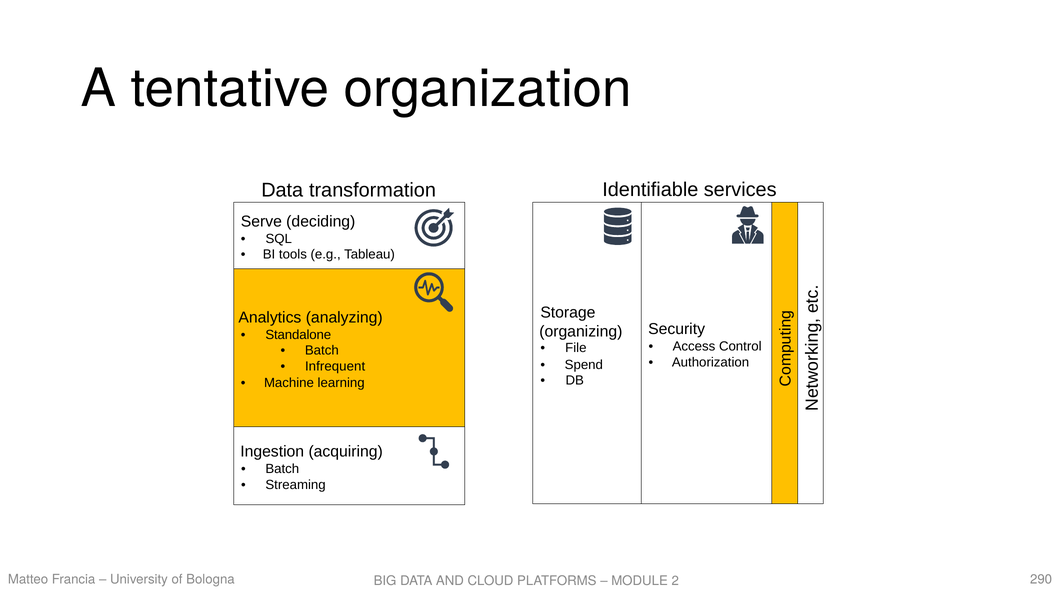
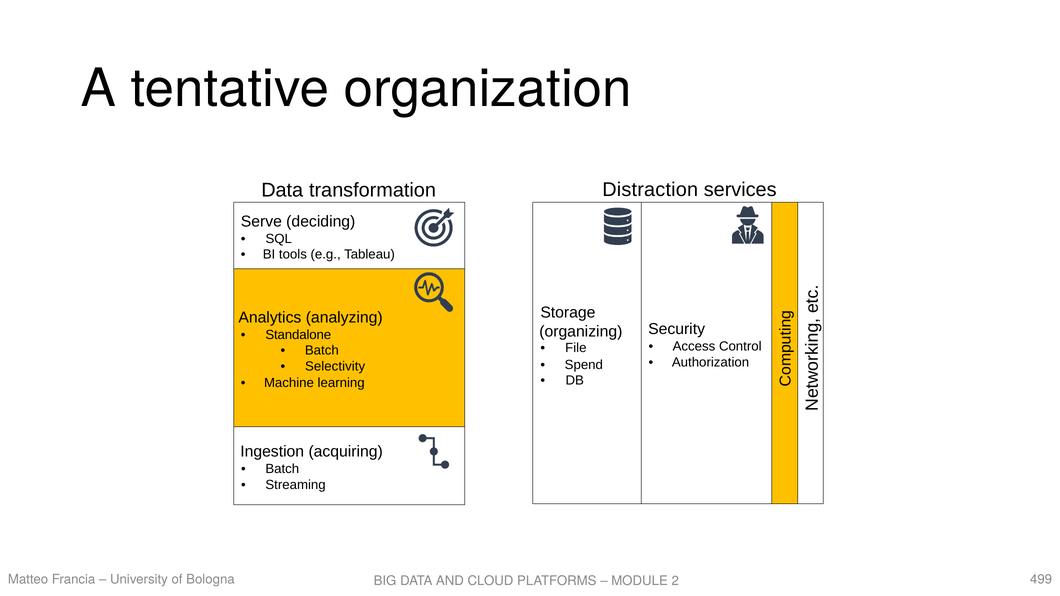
Identifiable: Identifiable -> Distraction
Infrequent: Infrequent -> Selectivity
290: 290 -> 499
